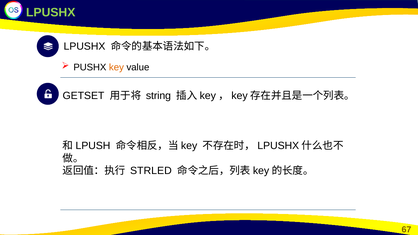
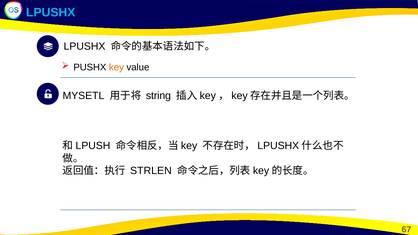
LPUSHX at (51, 12) colour: light green -> light blue
GETSET: GETSET -> MYSETL
STRLED: STRLED -> STRLEN
